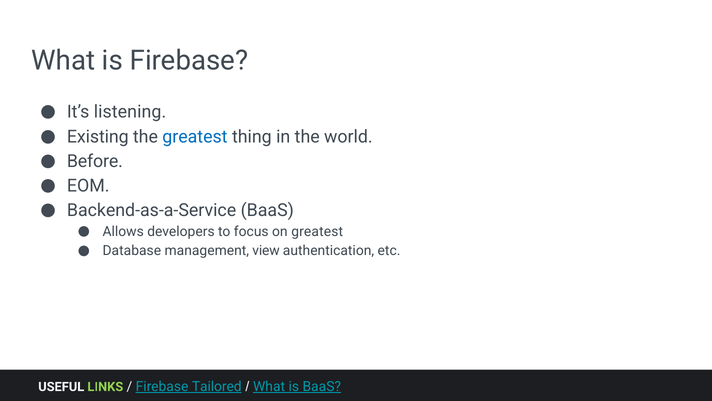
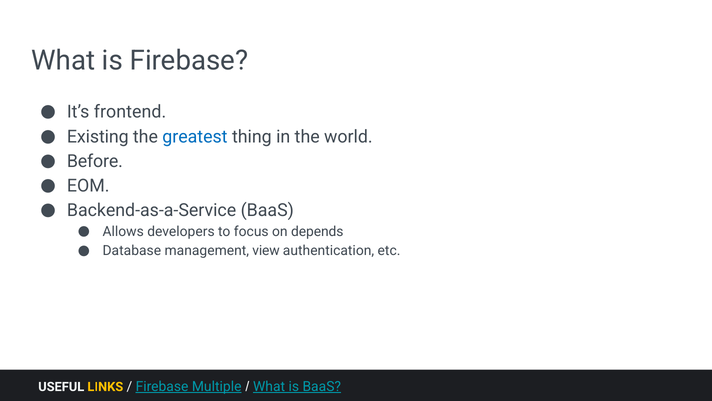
listening: listening -> frontend
on greatest: greatest -> depends
LINKS colour: light green -> yellow
Tailored: Tailored -> Multiple
